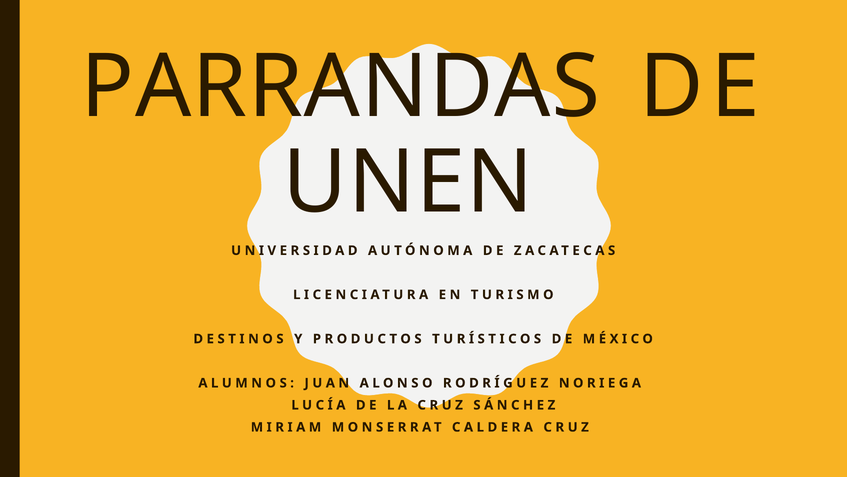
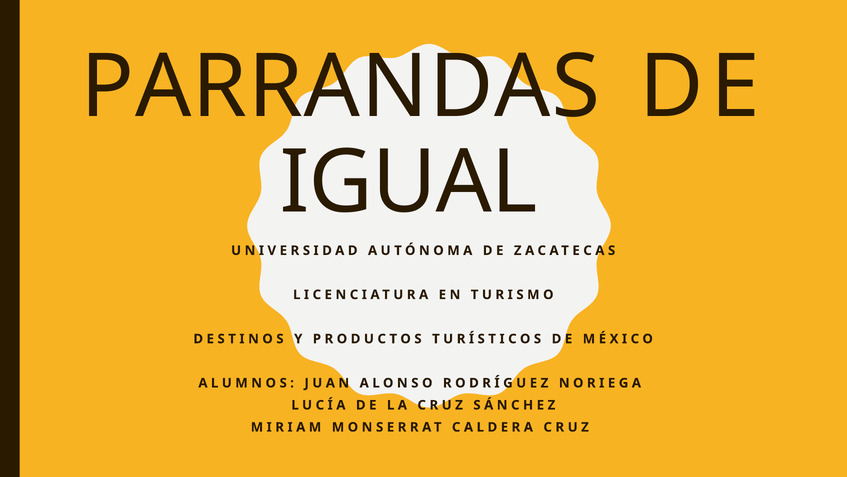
UNEN: UNEN -> IGUAL
